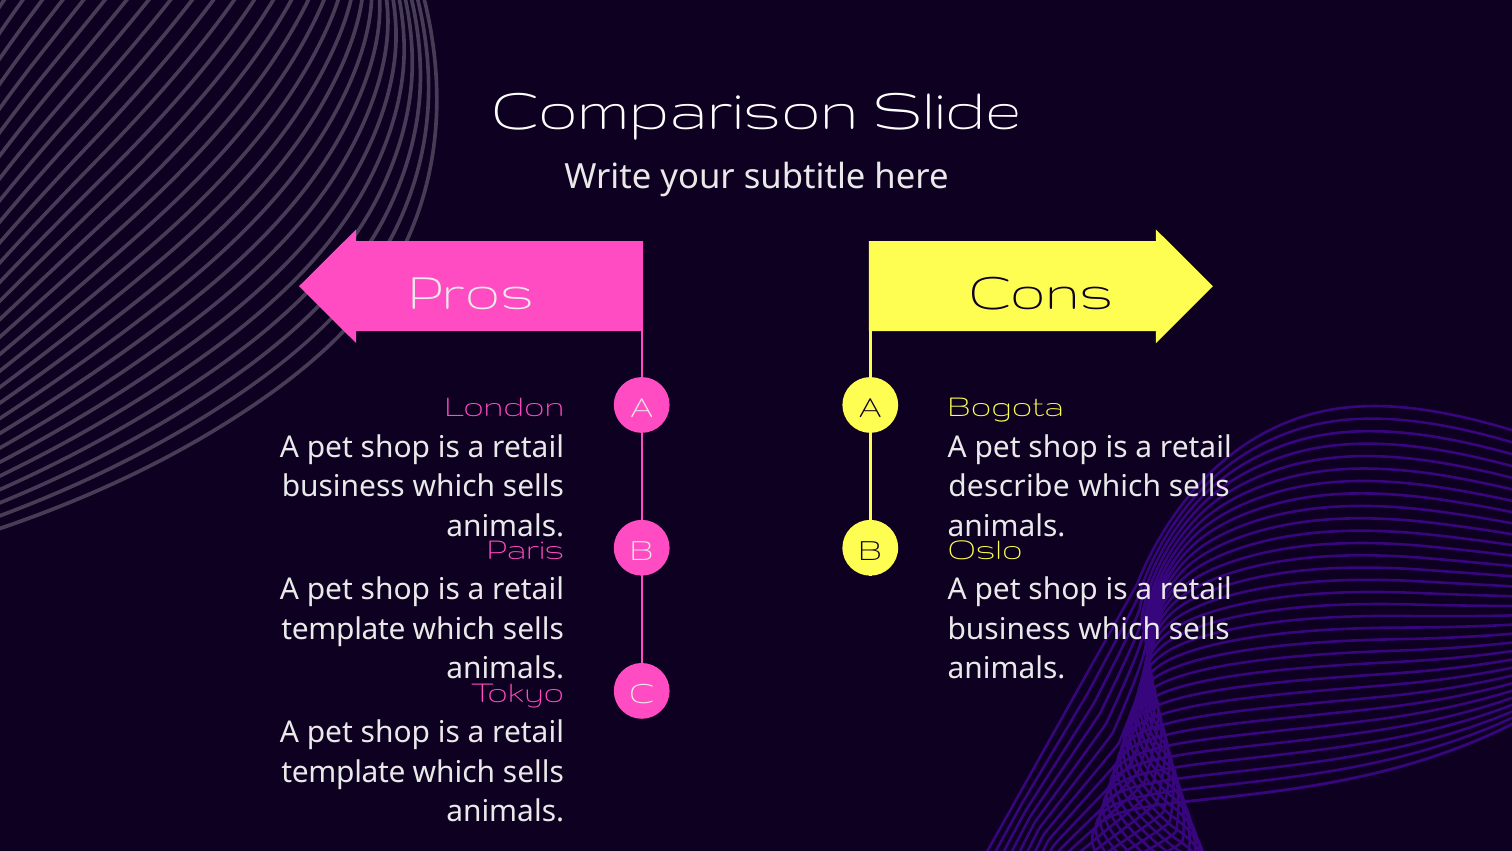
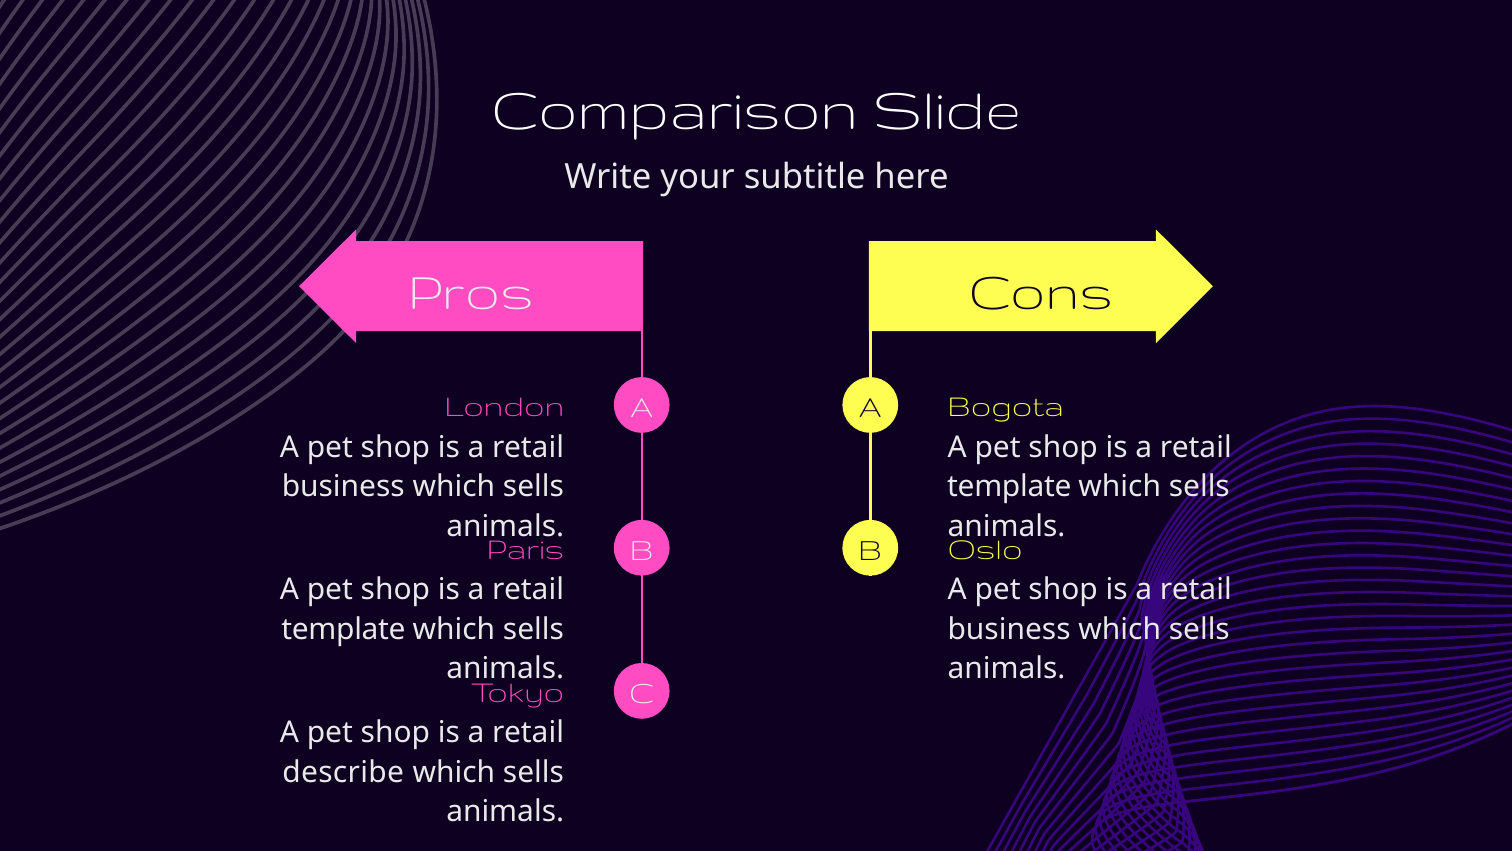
describe at (1009, 487): describe -> template
template at (343, 772): template -> describe
